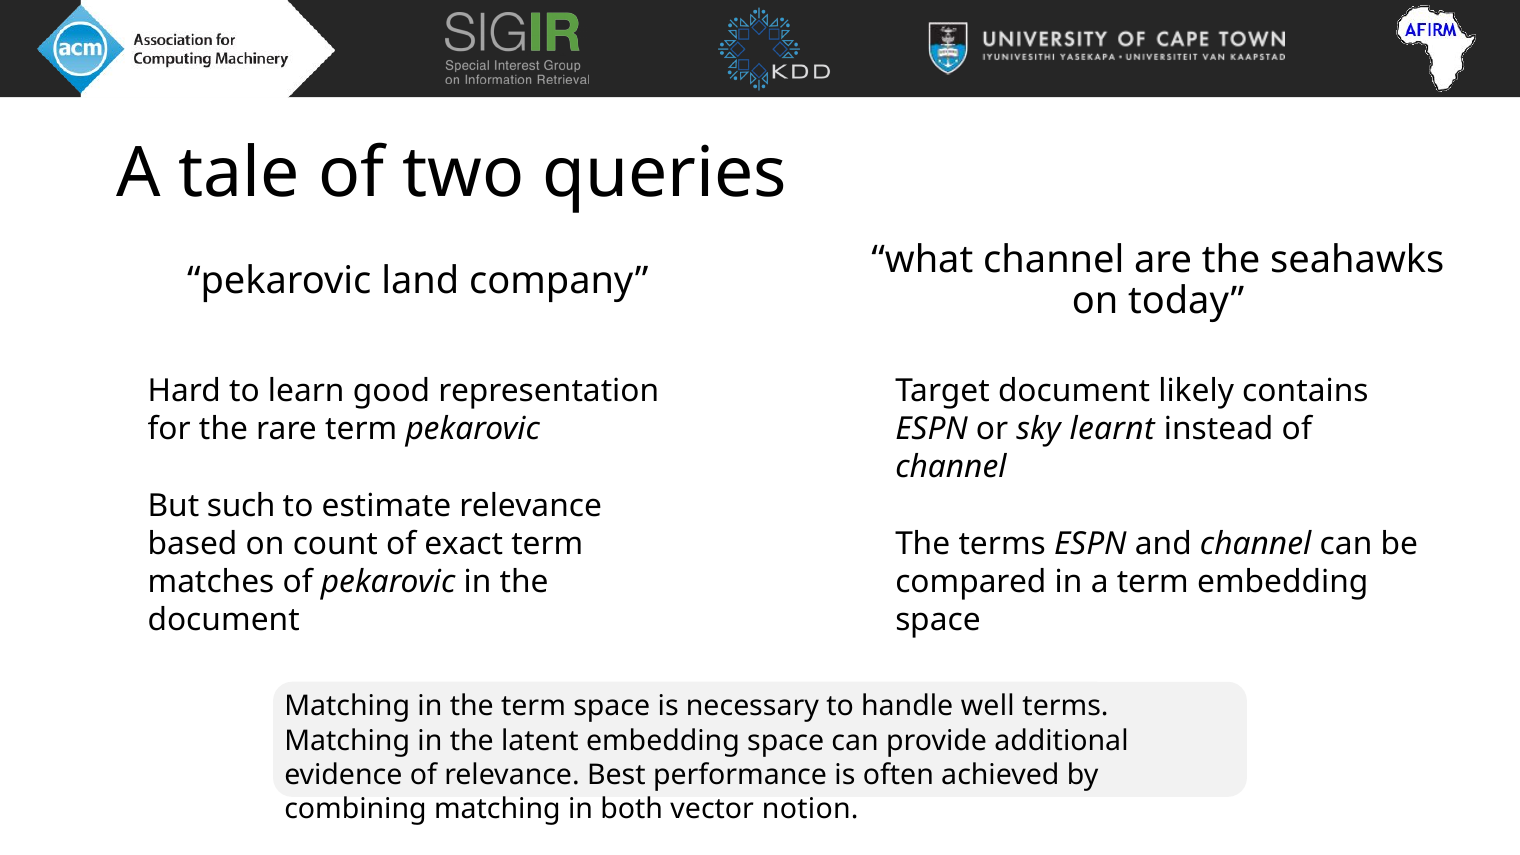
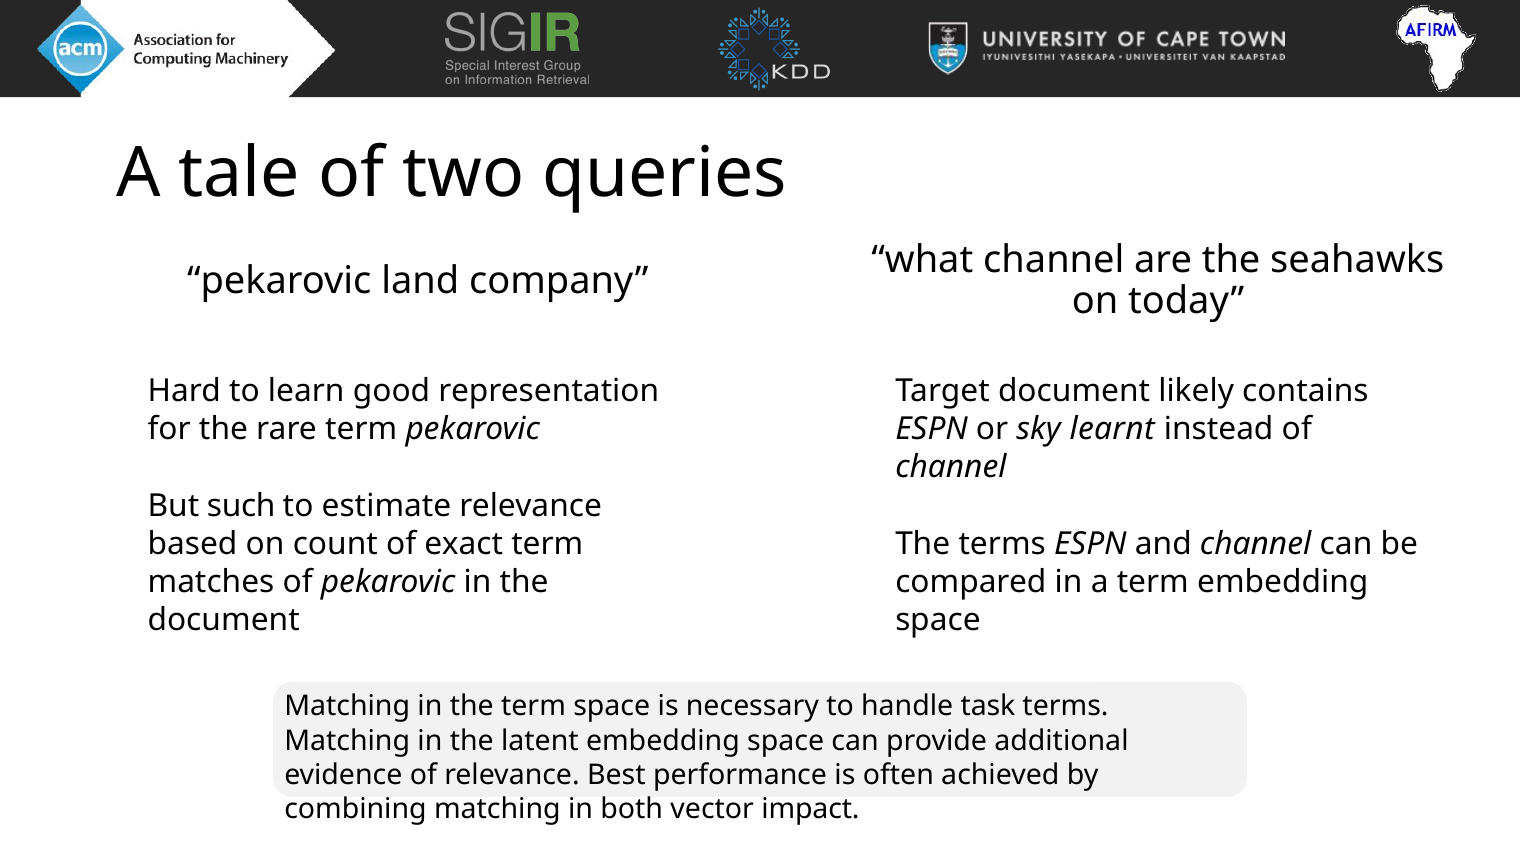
well: well -> task
notion: notion -> impact
